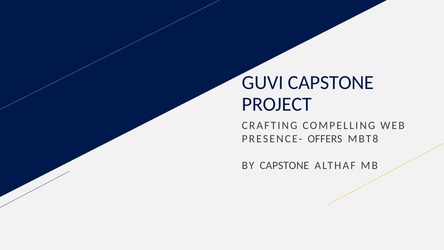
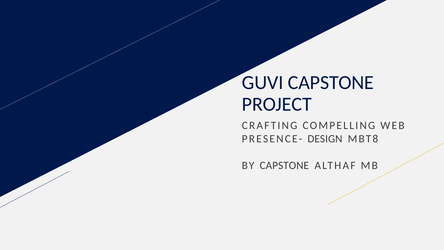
OFFERS: OFFERS -> DESIGN
